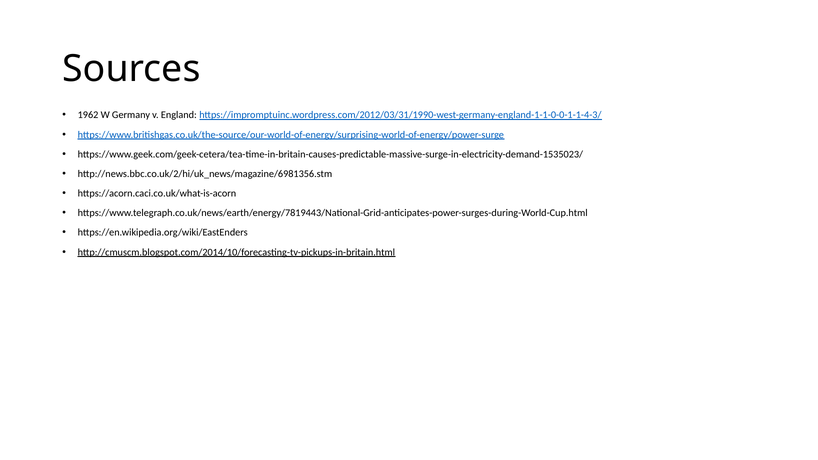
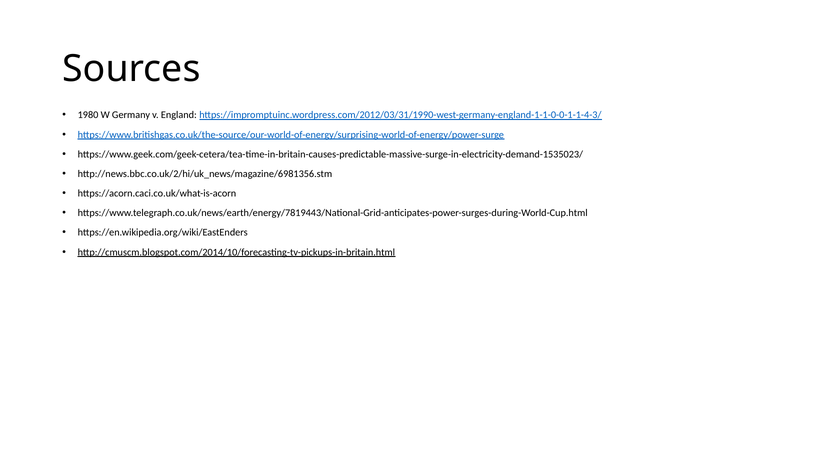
1962: 1962 -> 1980
